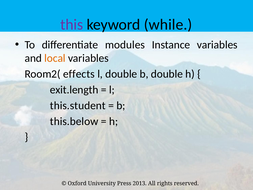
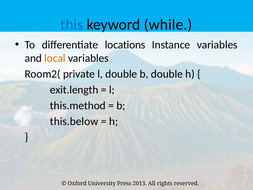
this colour: purple -> blue
modules: modules -> locations
effects: effects -> private
this.student: this.student -> this.method
